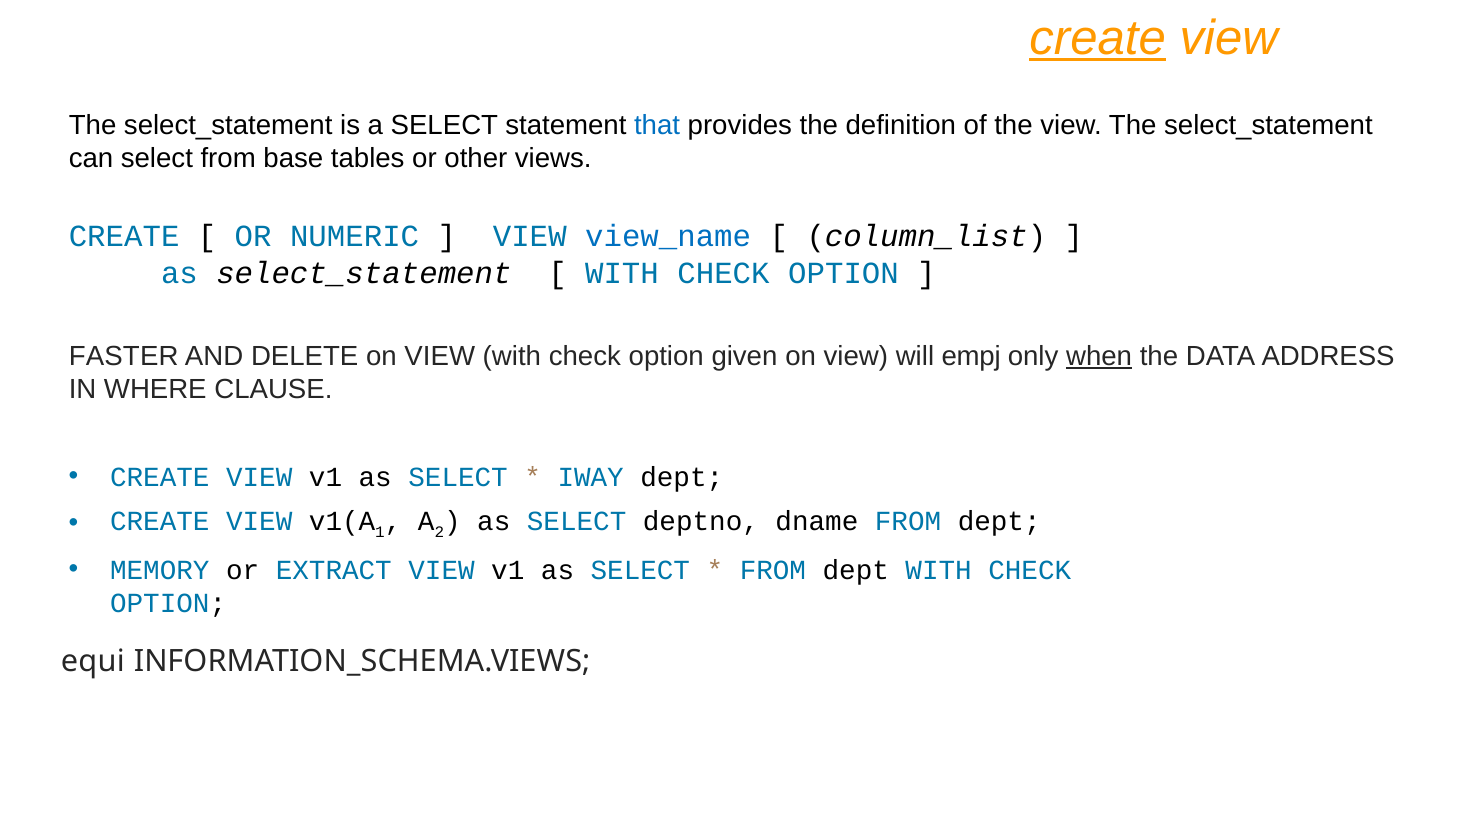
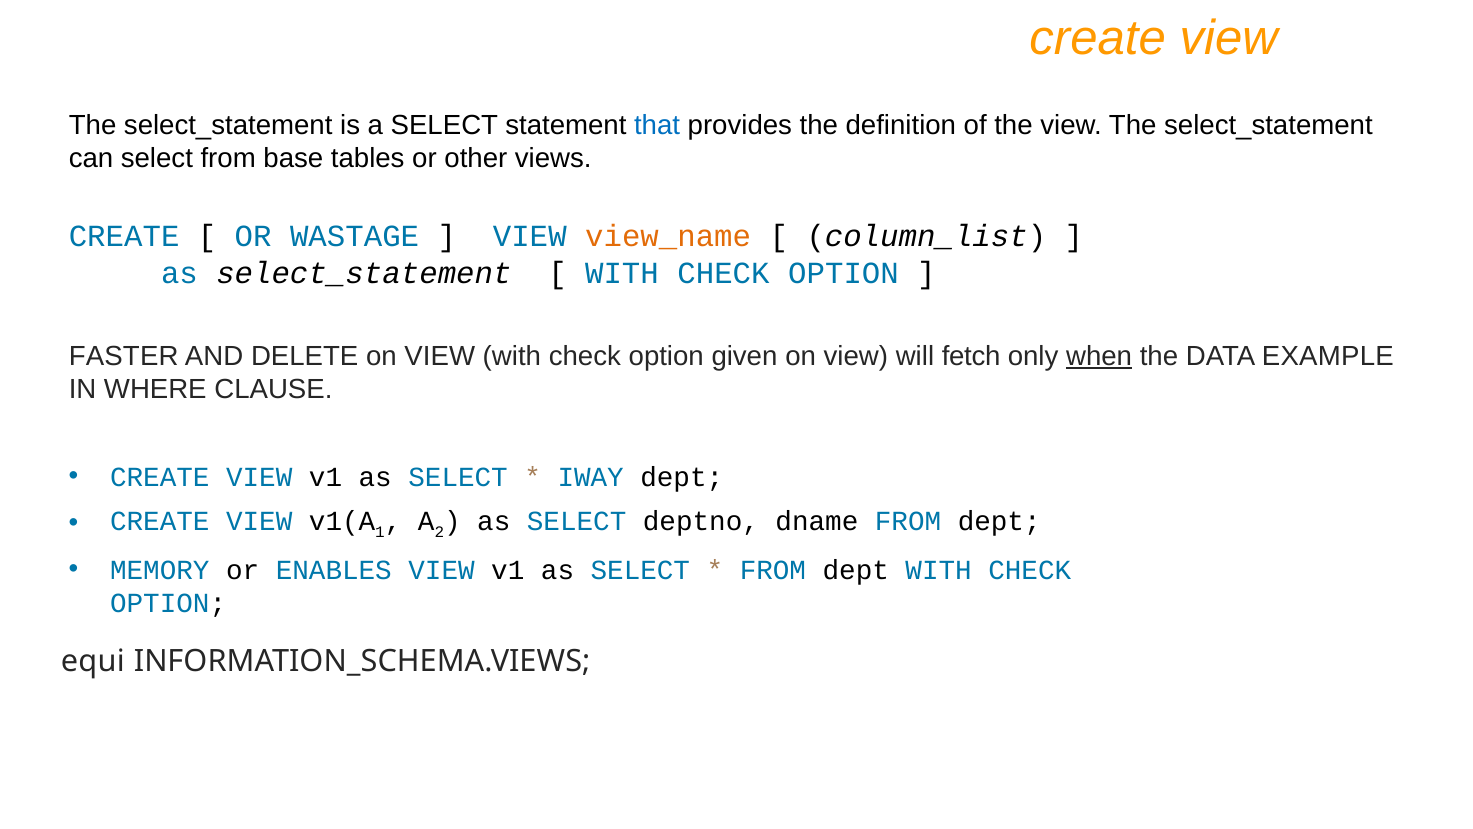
create at (1098, 38) underline: present -> none
NUMERIC: NUMERIC -> WASTAGE
view_name colour: blue -> orange
empj: empj -> fetch
ADDRESS: ADDRESS -> EXAMPLE
EXTRACT: EXTRACT -> ENABLES
